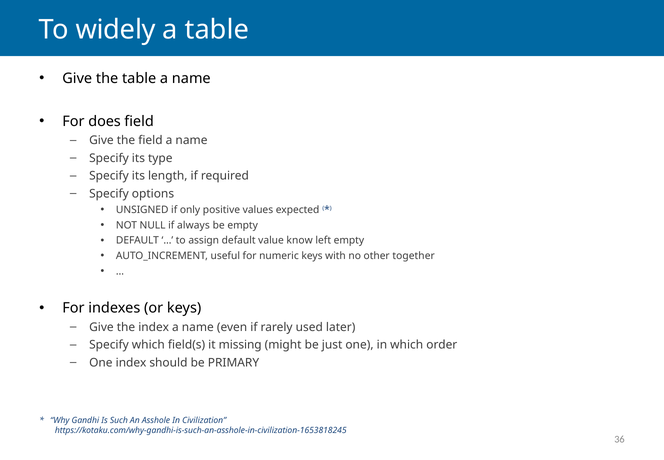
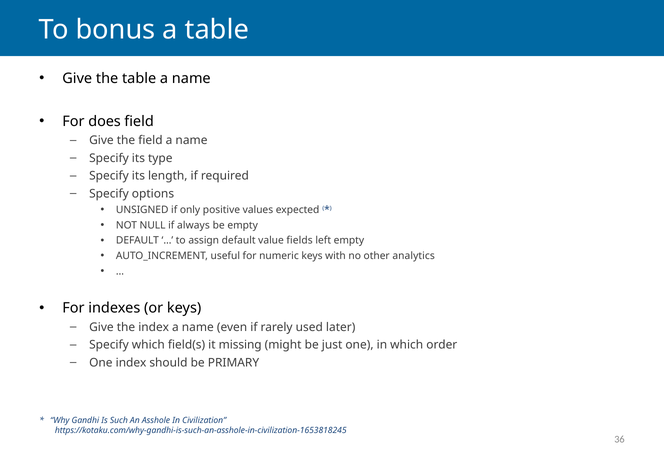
widely: widely -> bonus
know: know -> fields
together: together -> analytics
